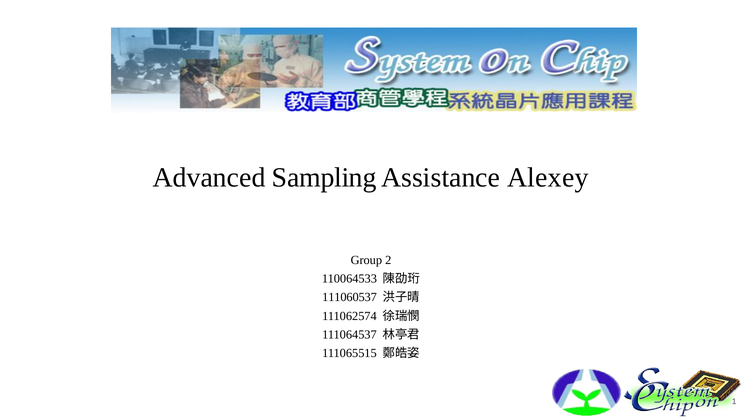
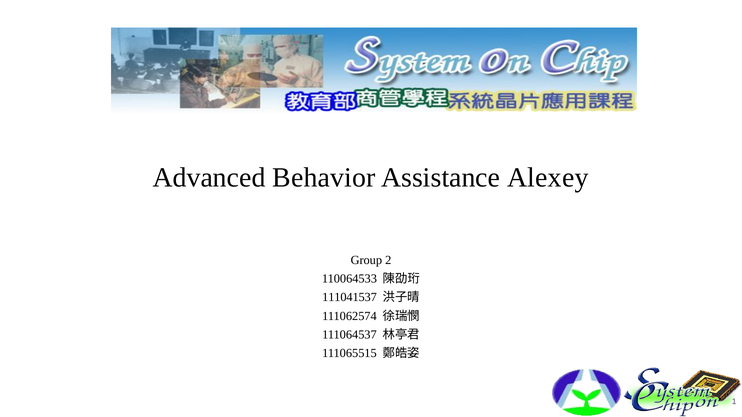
Sampling: Sampling -> Behavior
111060537: 111060537 -> 111041537
